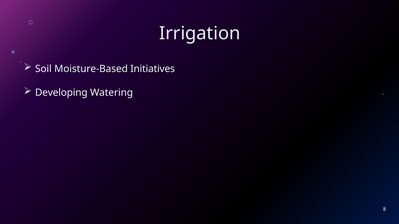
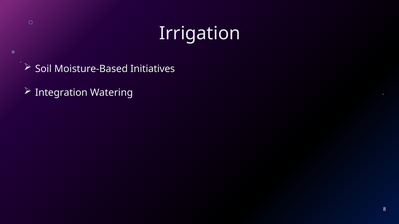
Developing: Developing -> Integration
